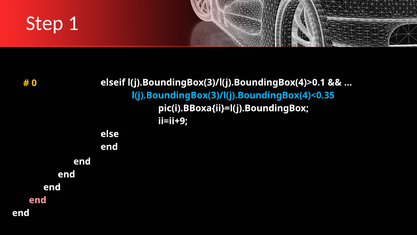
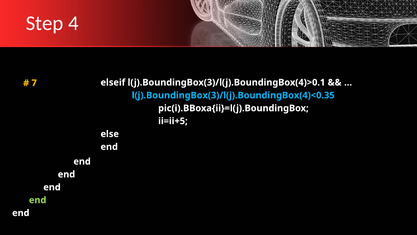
1: 1 -> 4
0: 0 -> 7
ii=ii+9: ii=ii+9 -> ii=ii+5
end at (38, 200) colour: pink -> light green
